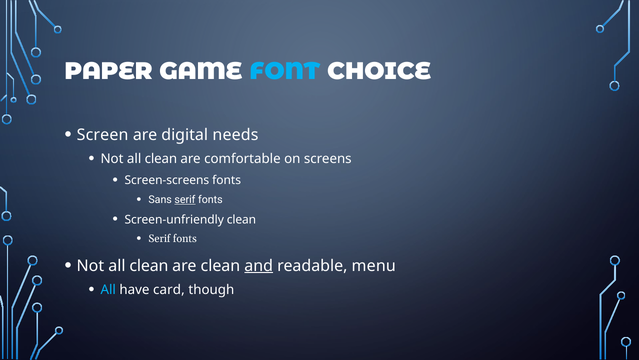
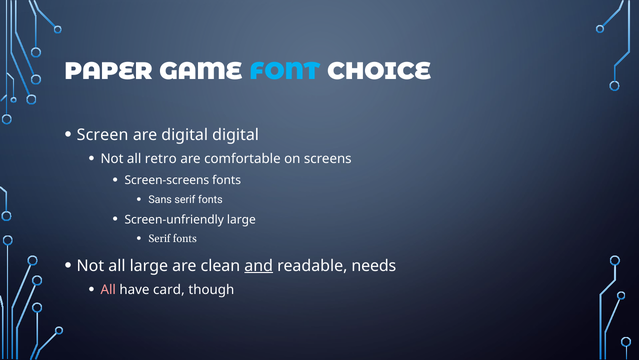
digital needs: needs -> digital
clean at (161, 159): clean -> retro
serif at (185, 199) underline: present -> none
Screen-unfriendly clean: clean -> large
clean at (149, 265): clean -> large
menu: menu -> needs
All at (108, 289) colour: light blue -> pink
